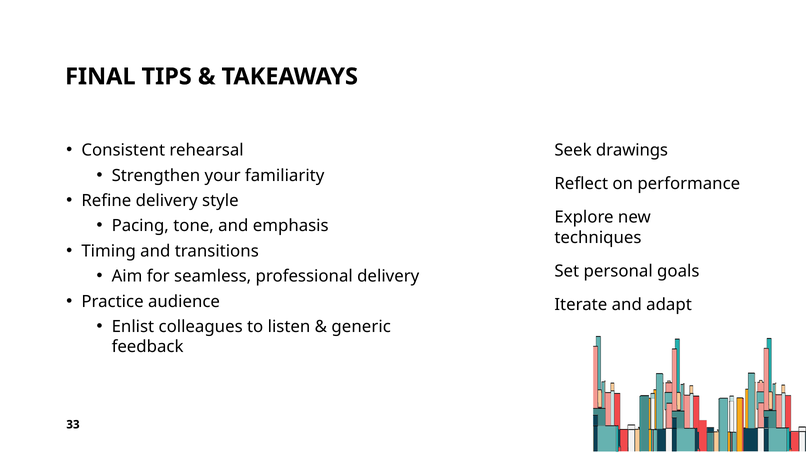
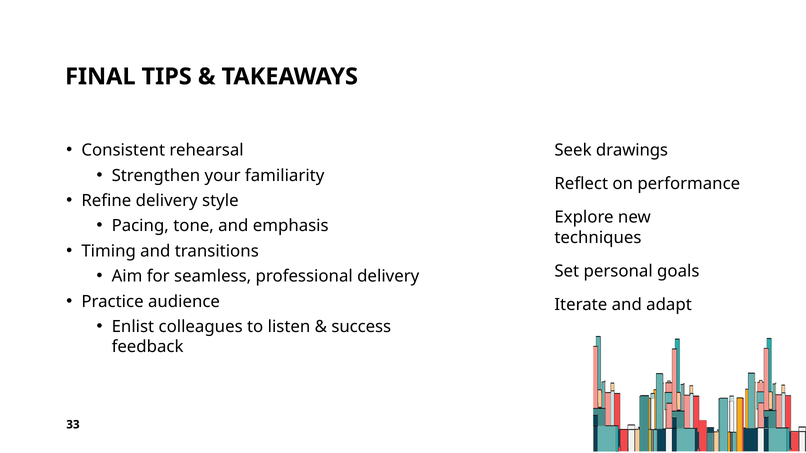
generic: generic -> success
